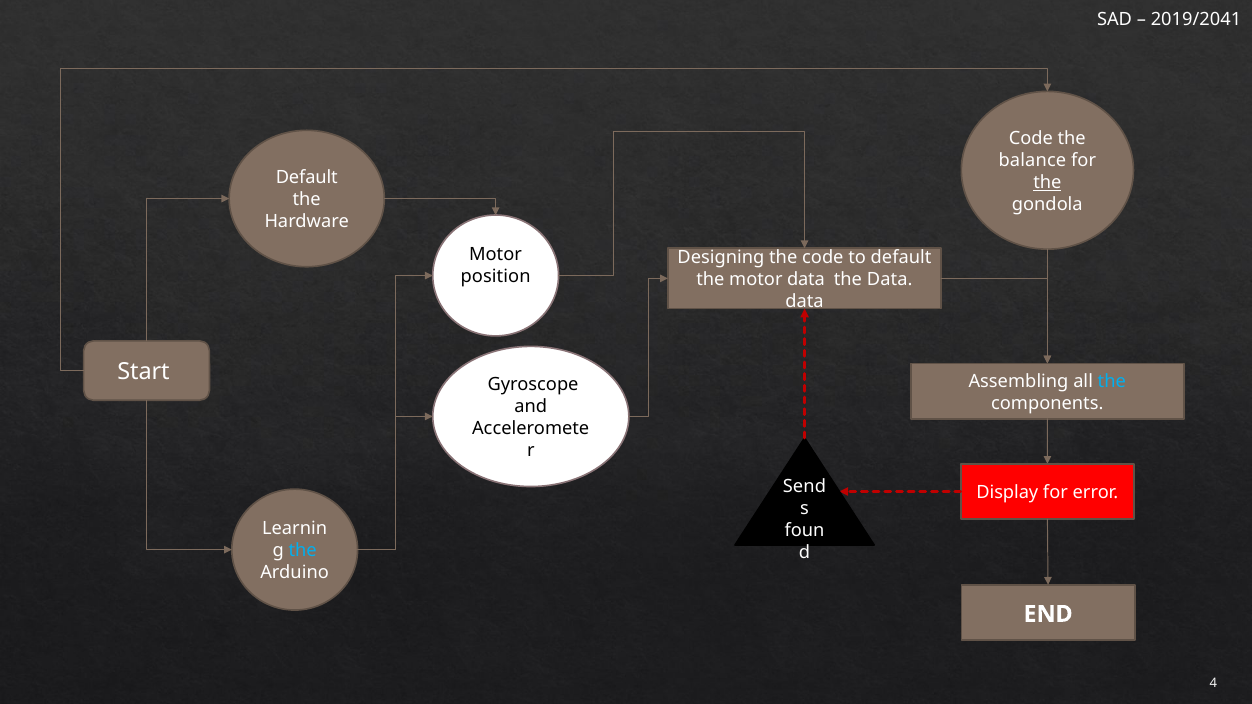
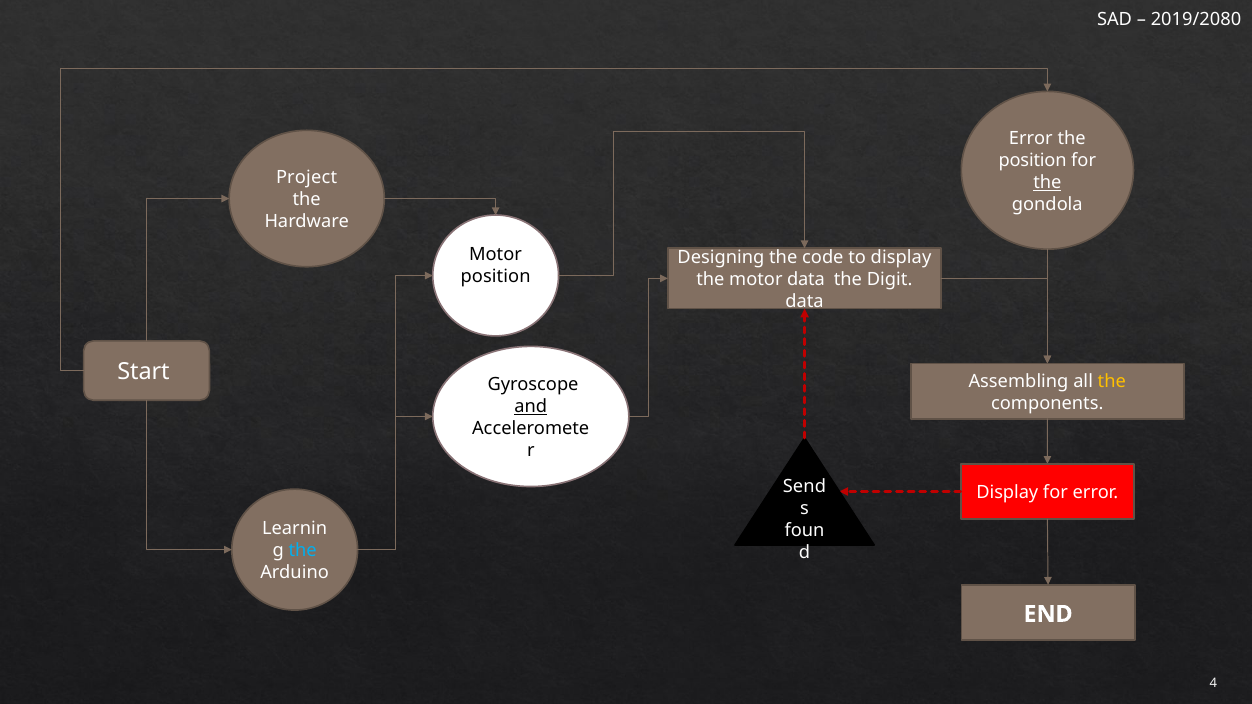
2019/2041: 2019/2041 -> 2019/2080
Code at (1031, 139): Code -> Error
balance at (1032, 161): balance -> position
Default at (307, 178): Default -> Project
to default: default -> display
the Data: Data -> Digit
the at (1112, 382) colour: light blue -> yellow
and underline: none -> present
